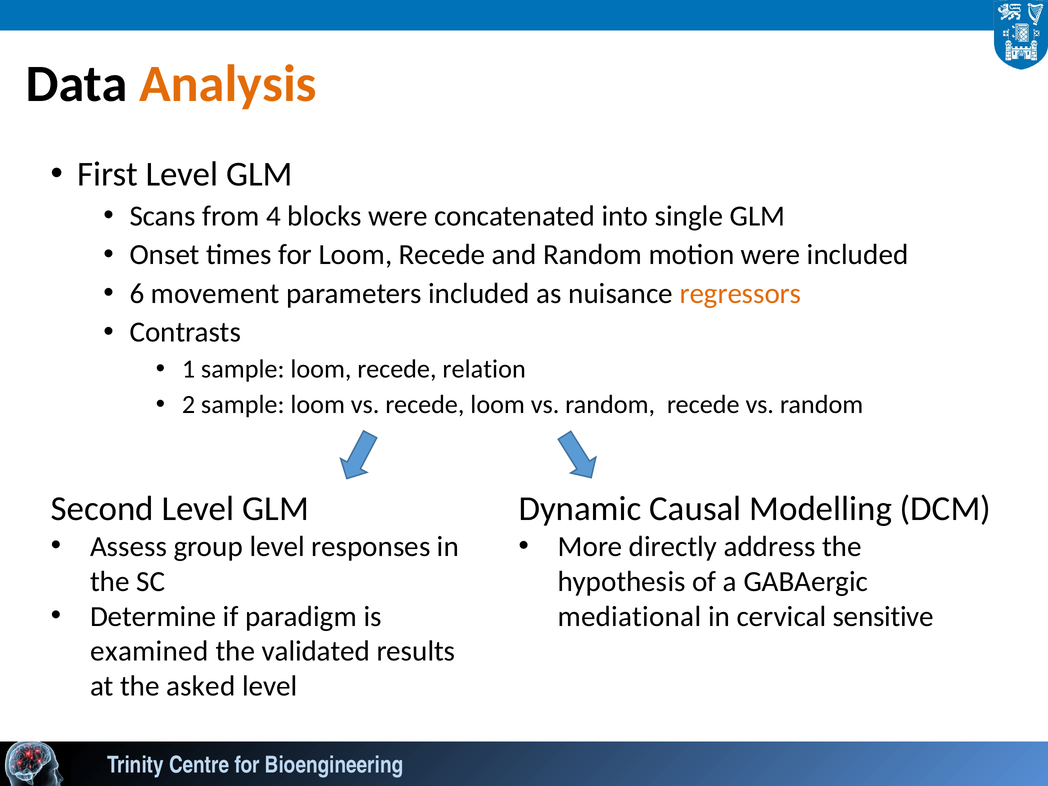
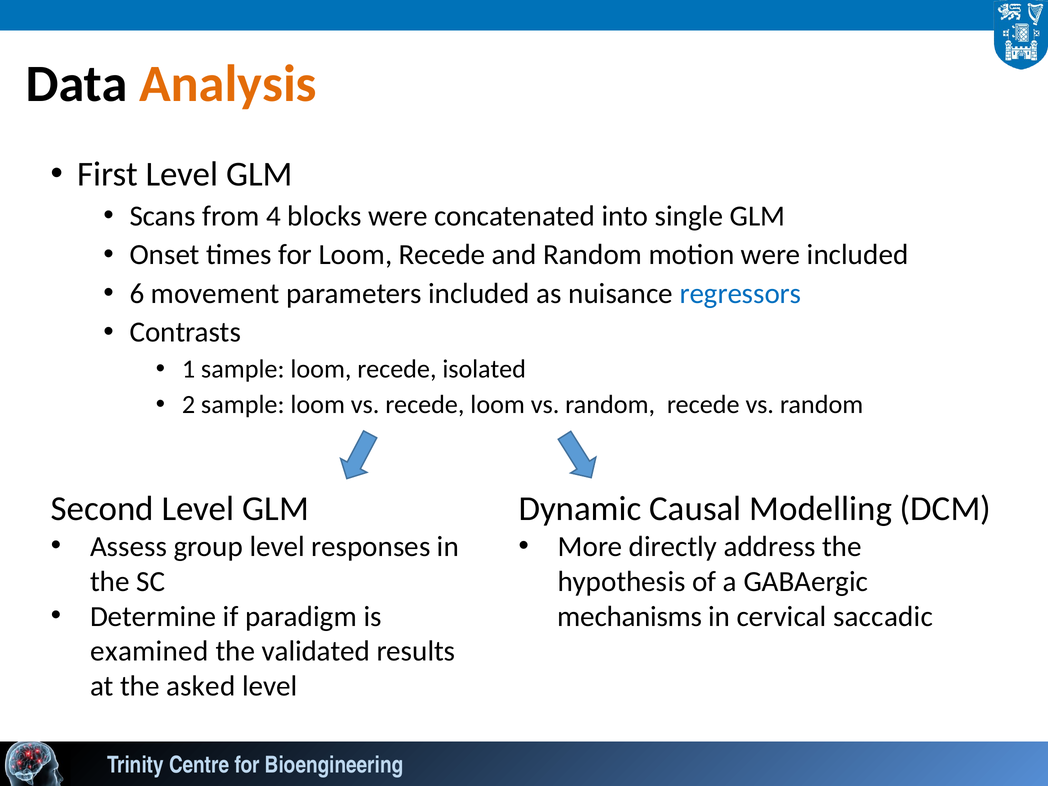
regressors colour: orange -> blue
relation: relation -> isolated
mediational: mediational -> mechanisms
sensitive: sensitive -> saccadic
